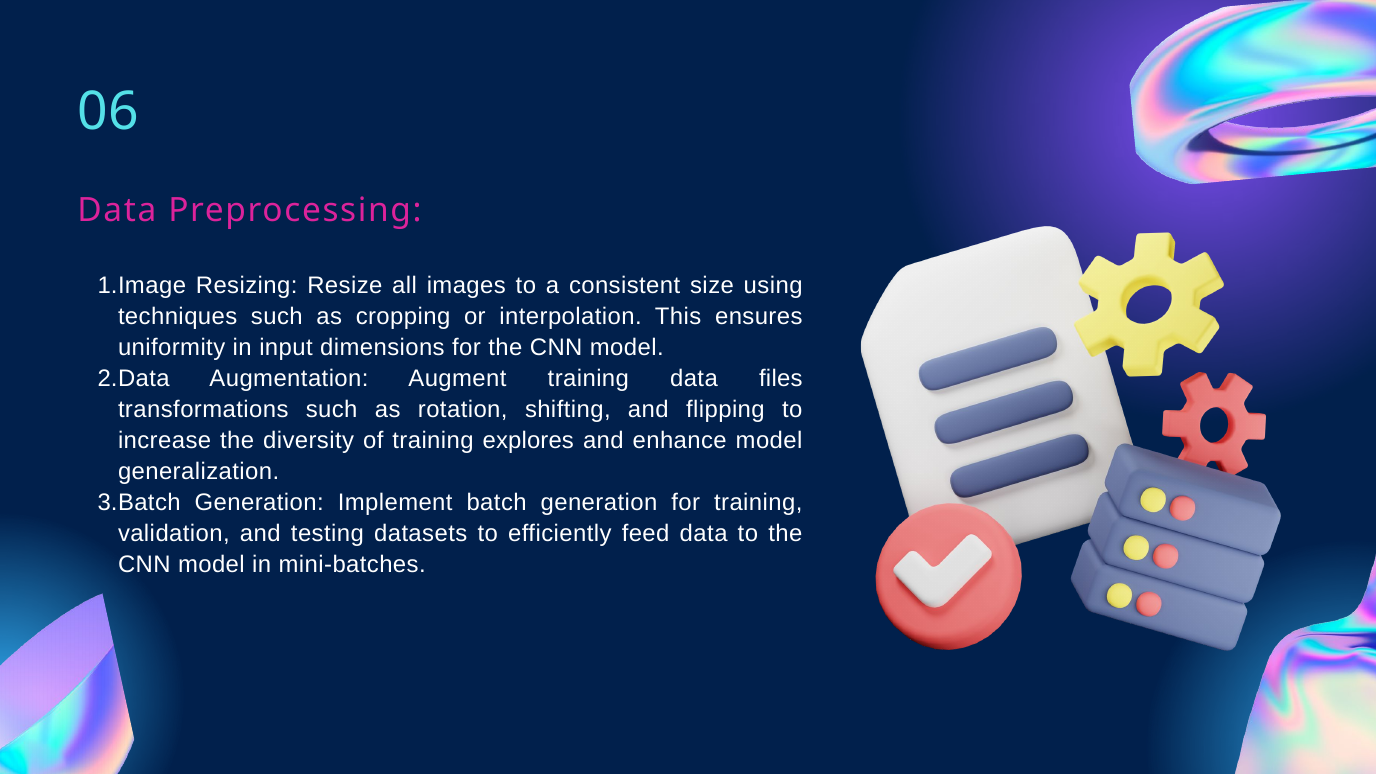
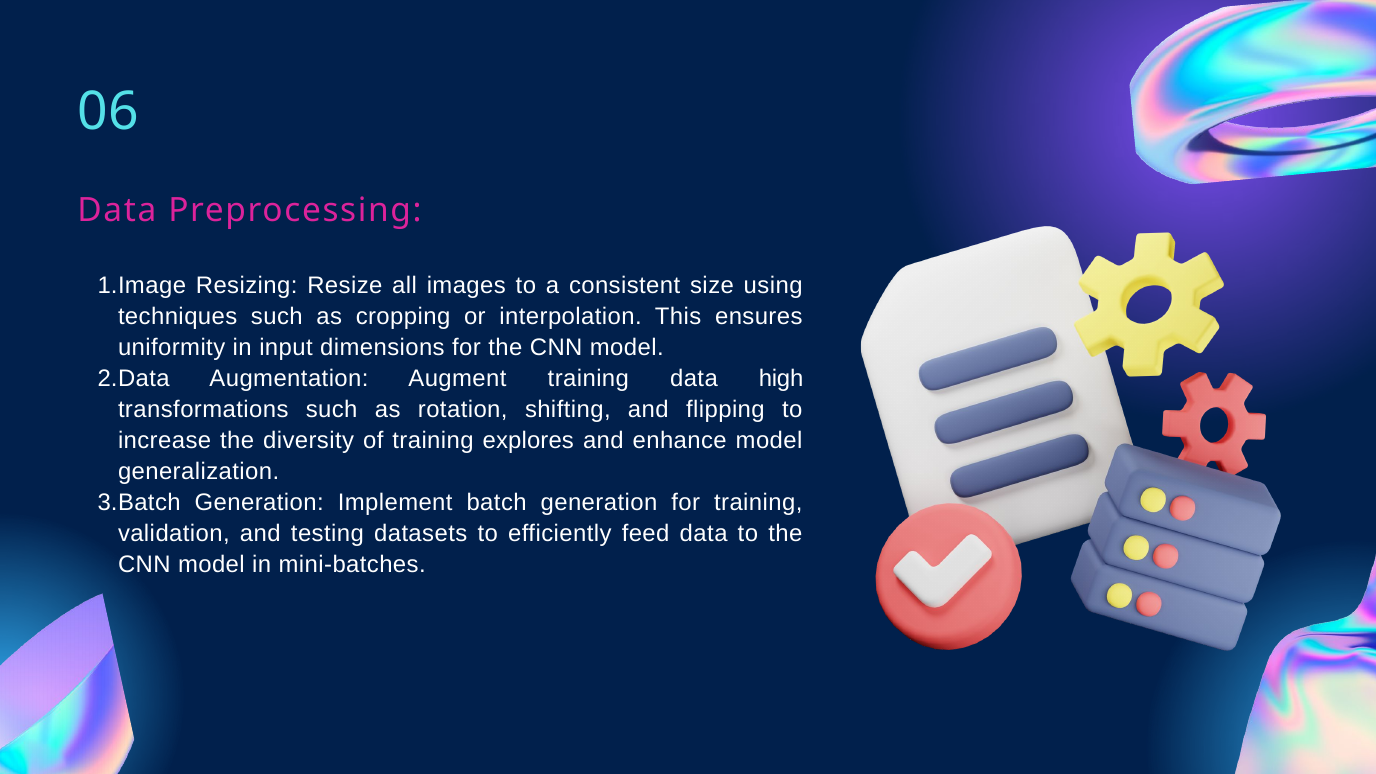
files: files -> high
